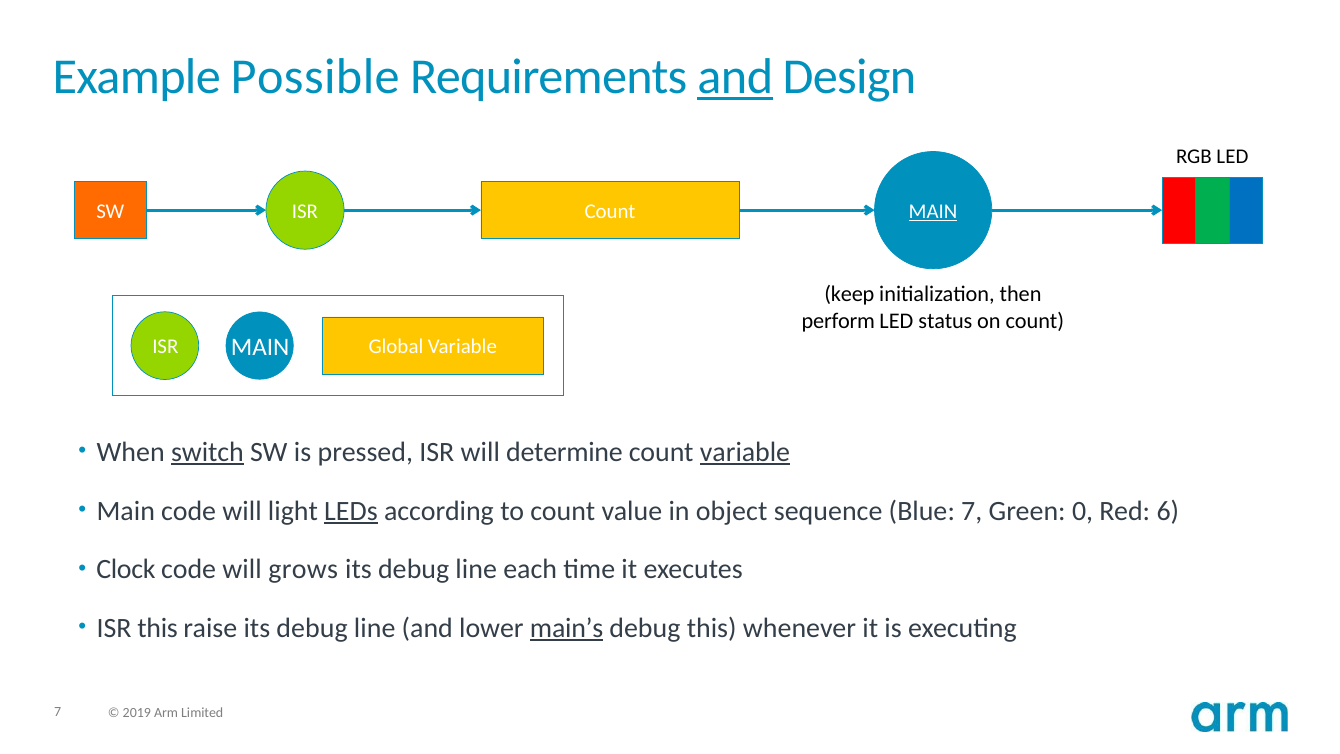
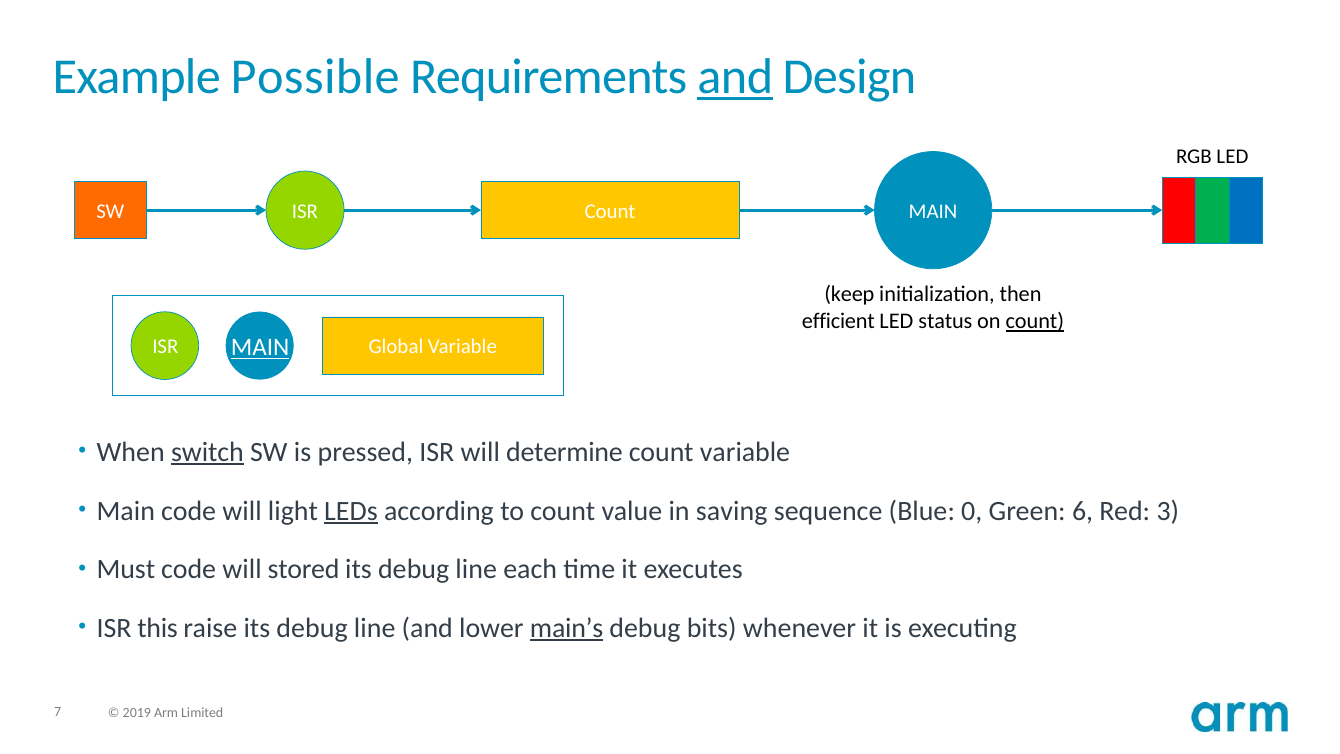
MAIN at (933, 211) underline: present -> none
perform: perform -> efficient
count at (1035, 321) underline: none -> present
MAIN at (260, 347) underline: none -> present
variable at (745, 452) underline: present -> none
object: object -> saving
Blue 7: 7 -> 0
0: 0 -> 6
6: 6 -> 3
Clock: Clock -> Must
grows: grows -> stored
debug this: this -> bits
